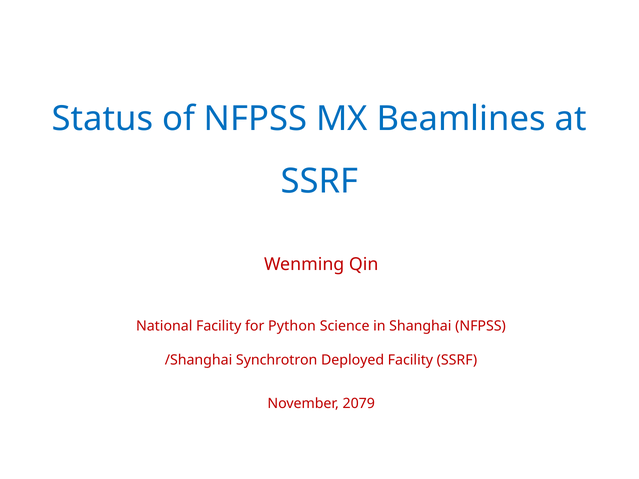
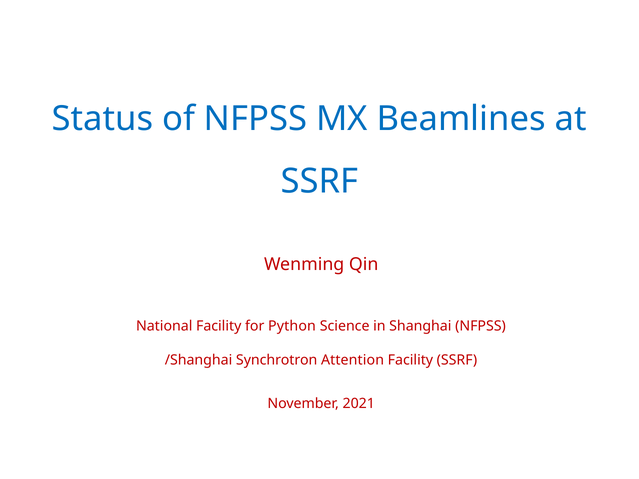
Deployed: Deployed -> Attention
2079: 2079 -> 2021
